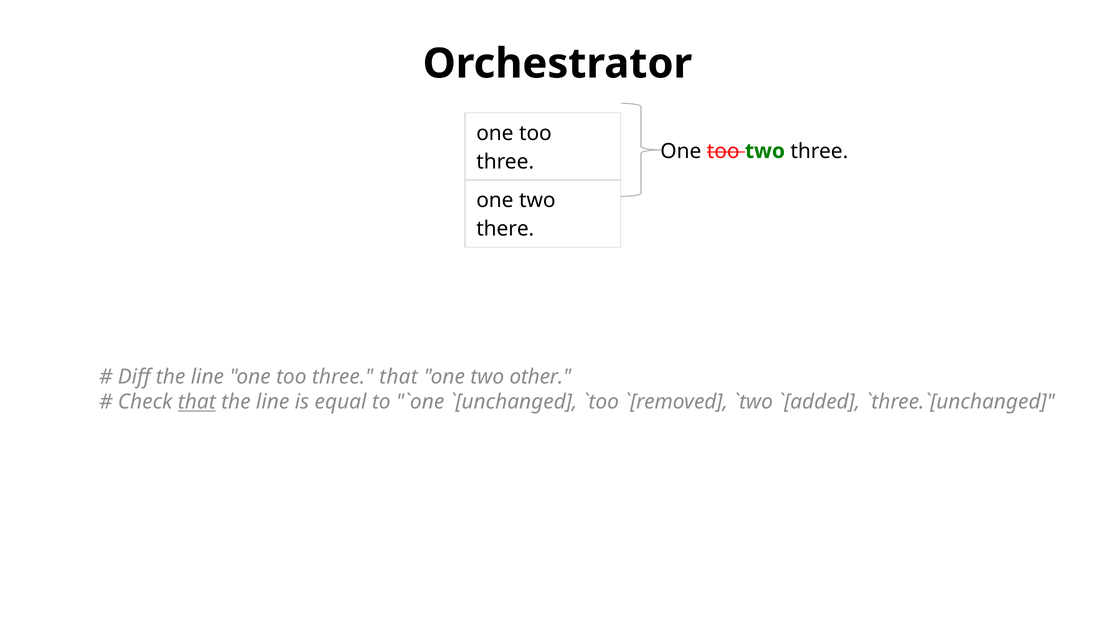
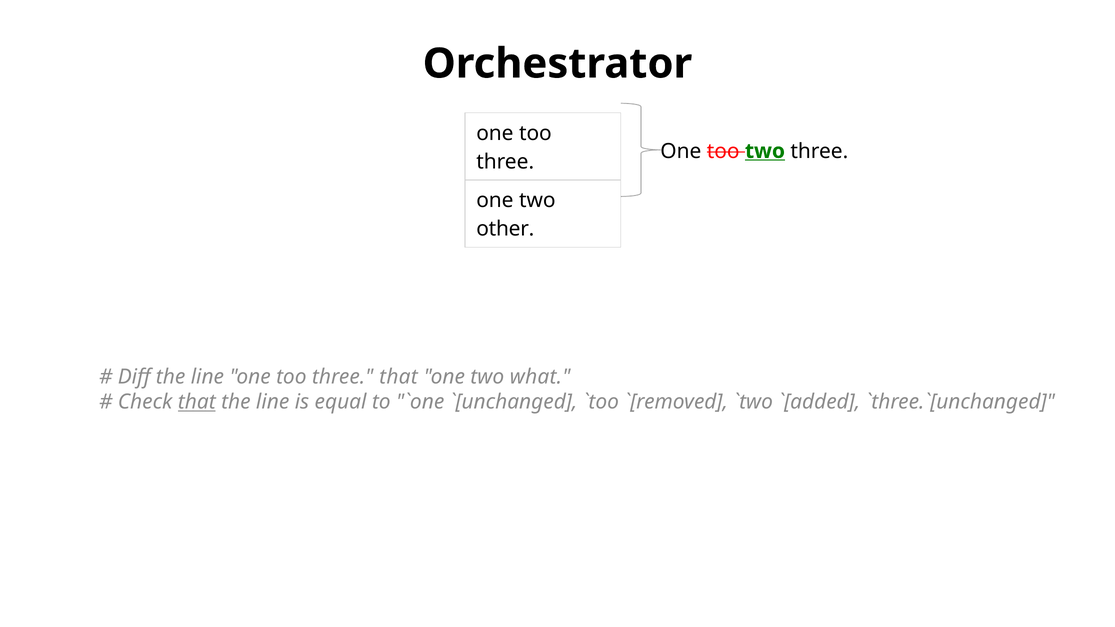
two at (765, 151) underline: none -> present
there: there -> other
other: other -> what
